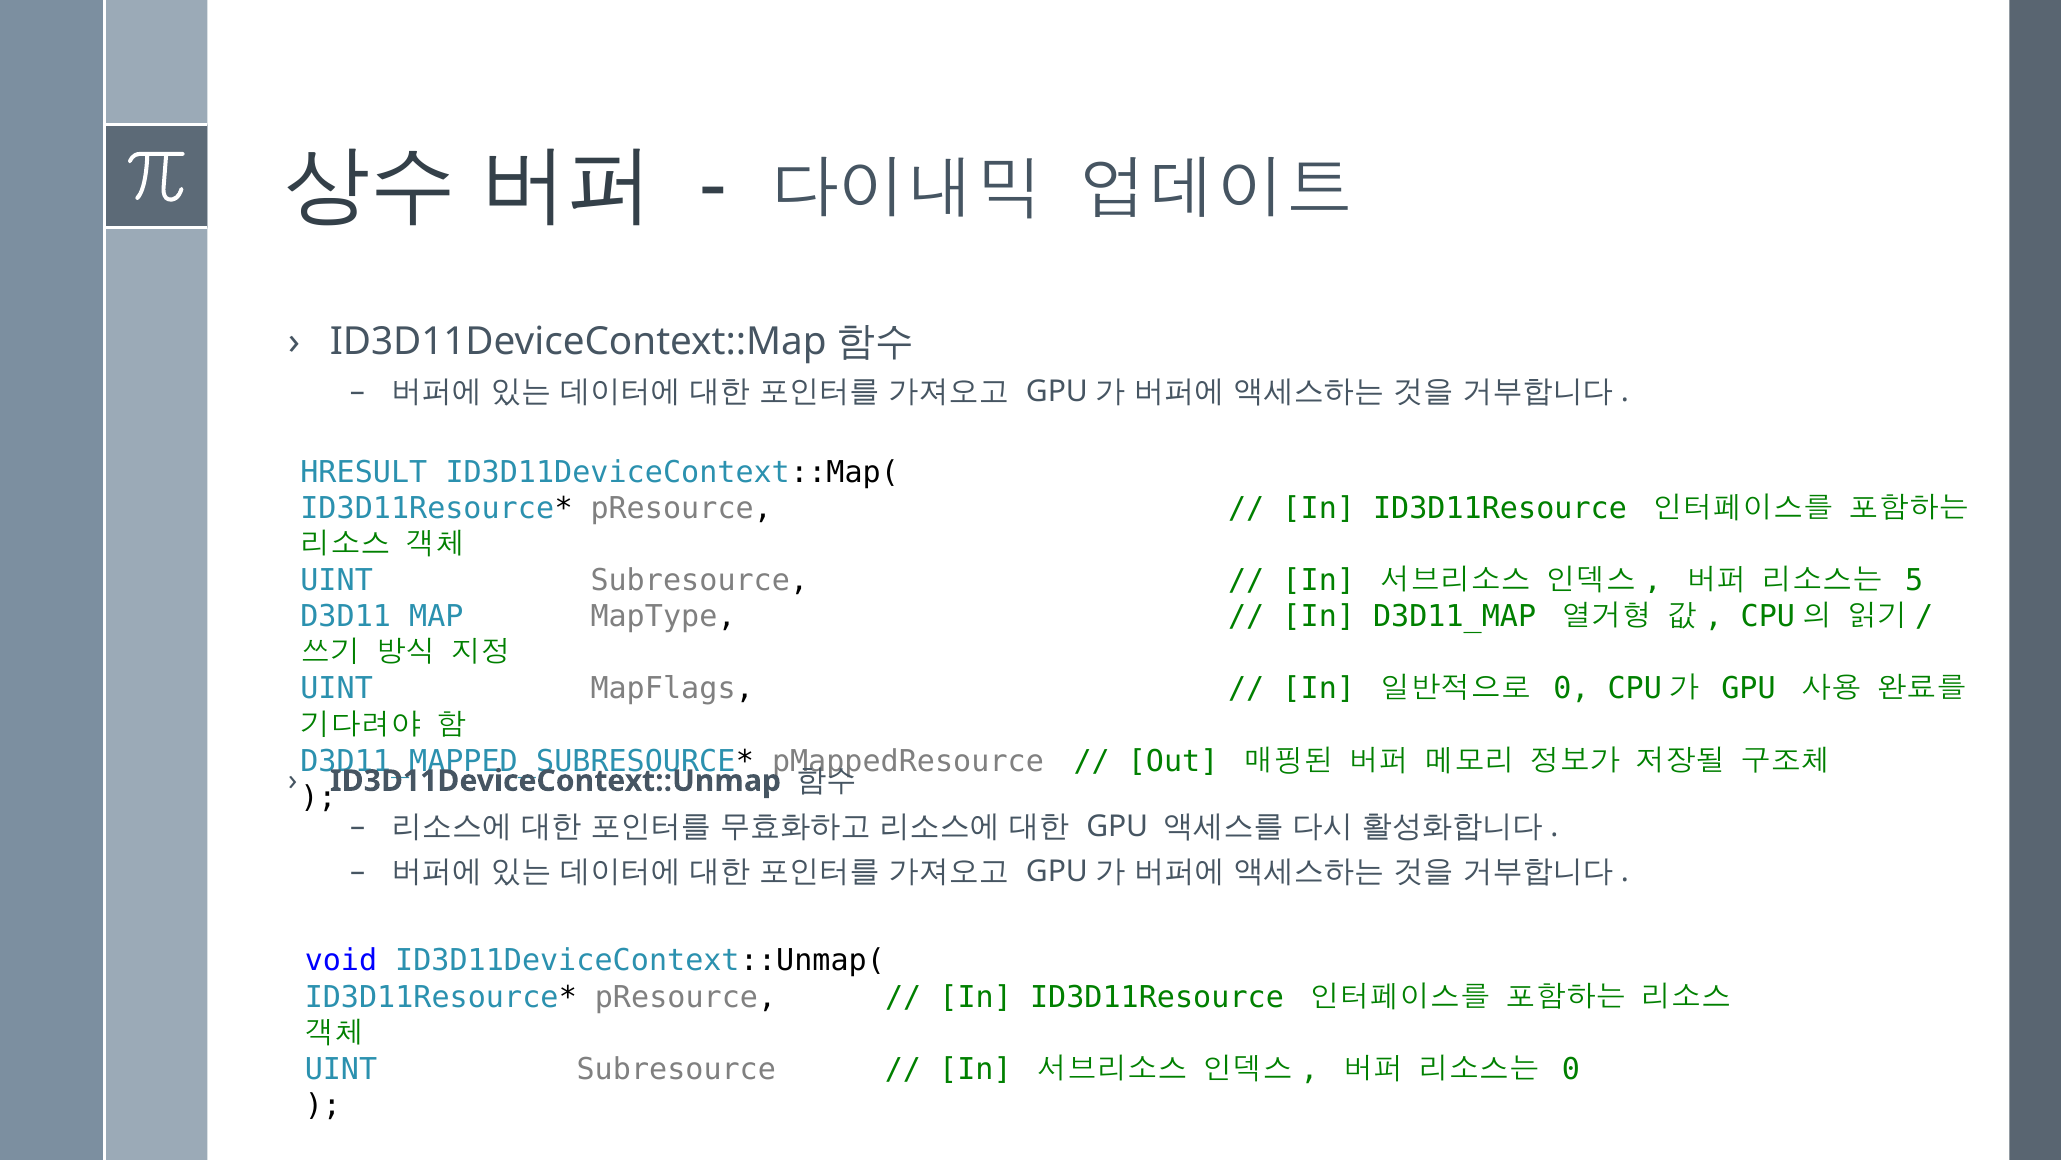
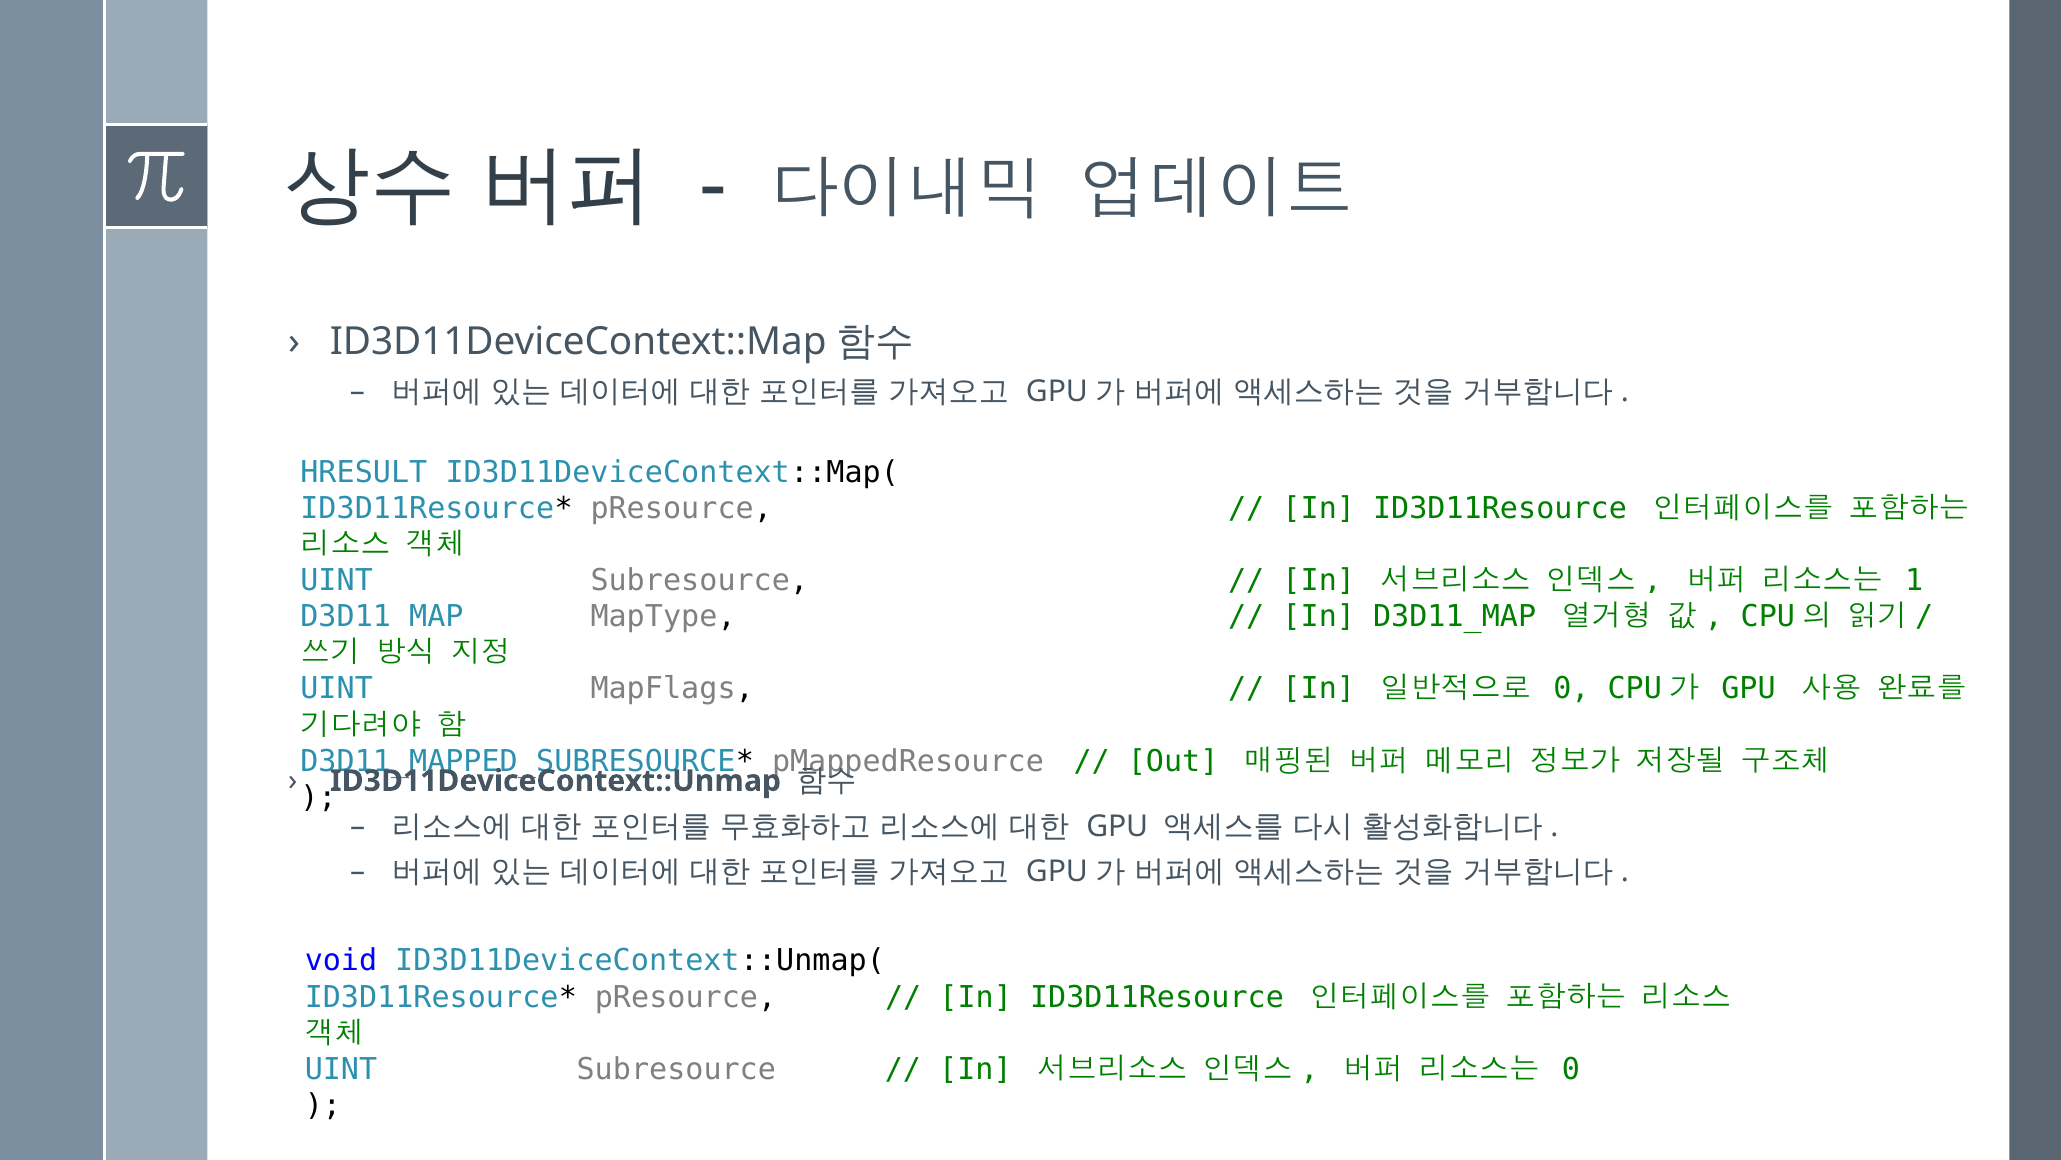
5: 5 -> 1
